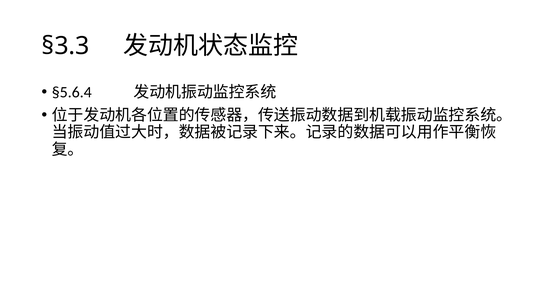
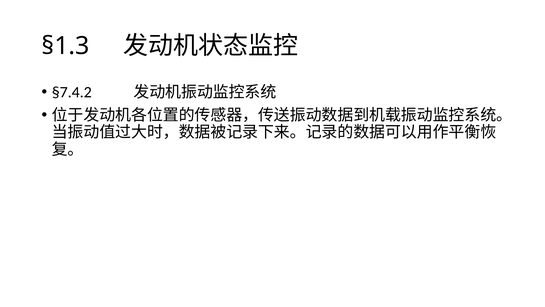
§3.3: §3.3 -> §1.3
§5.6.4: §5.6.4 -> §7.4.2
